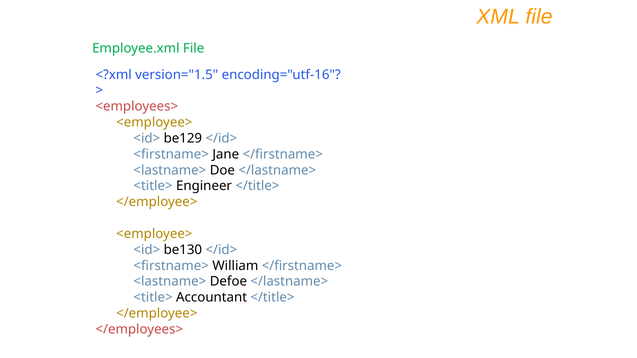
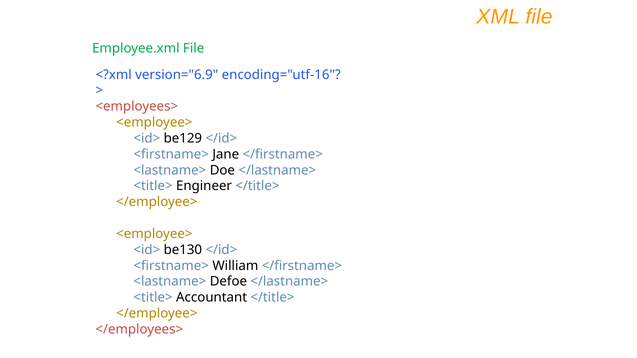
version="1.5: version="1.5 -> version="6.9
